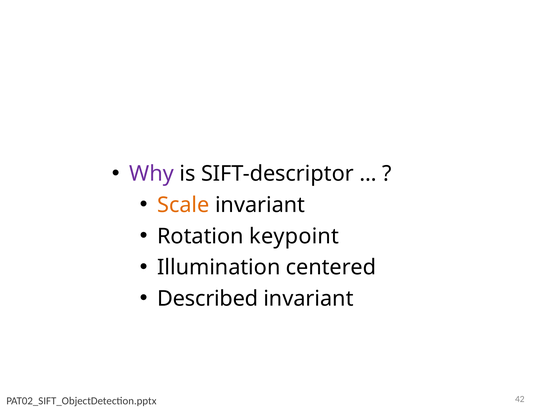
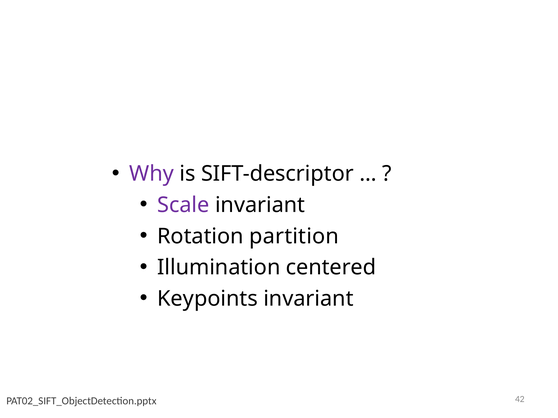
Scale colour: orange -> purple
keypoint: keypoint -> partition
Described: Described -> Keypoints
